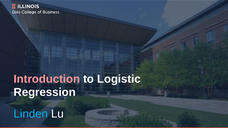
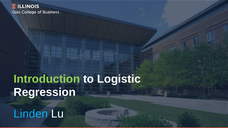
Introduction colour: pink -> light green
